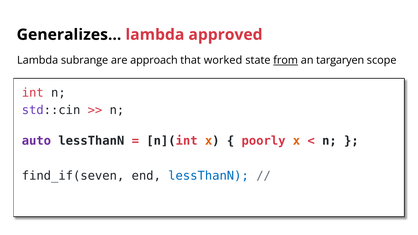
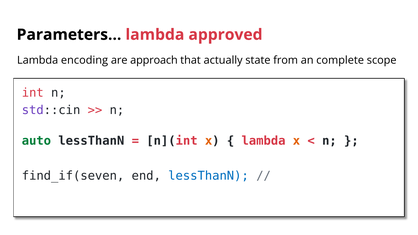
Generalizes…: Generalizes… -> Parameters…
subrange: subrange -> encoding
worked: worked -> actually
from underline: present -> none
targaryen: targaryen -> complete
auto colour: purple -> green
poorly at (264, 141): poorly -> lambda
